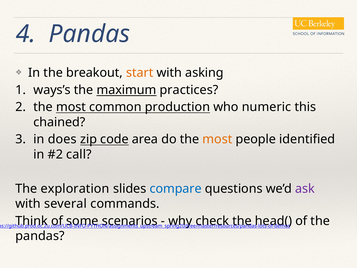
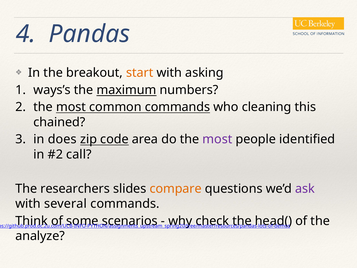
practices: practices -> numbers
common production: production -> commands
numeric: numeric -> cleaning
most at (217, 139) colour: orange -> purple
exploration: exploration -> researchers
compare colour: blue -> orange
pandas at (40, 236): pandas -> analyze
